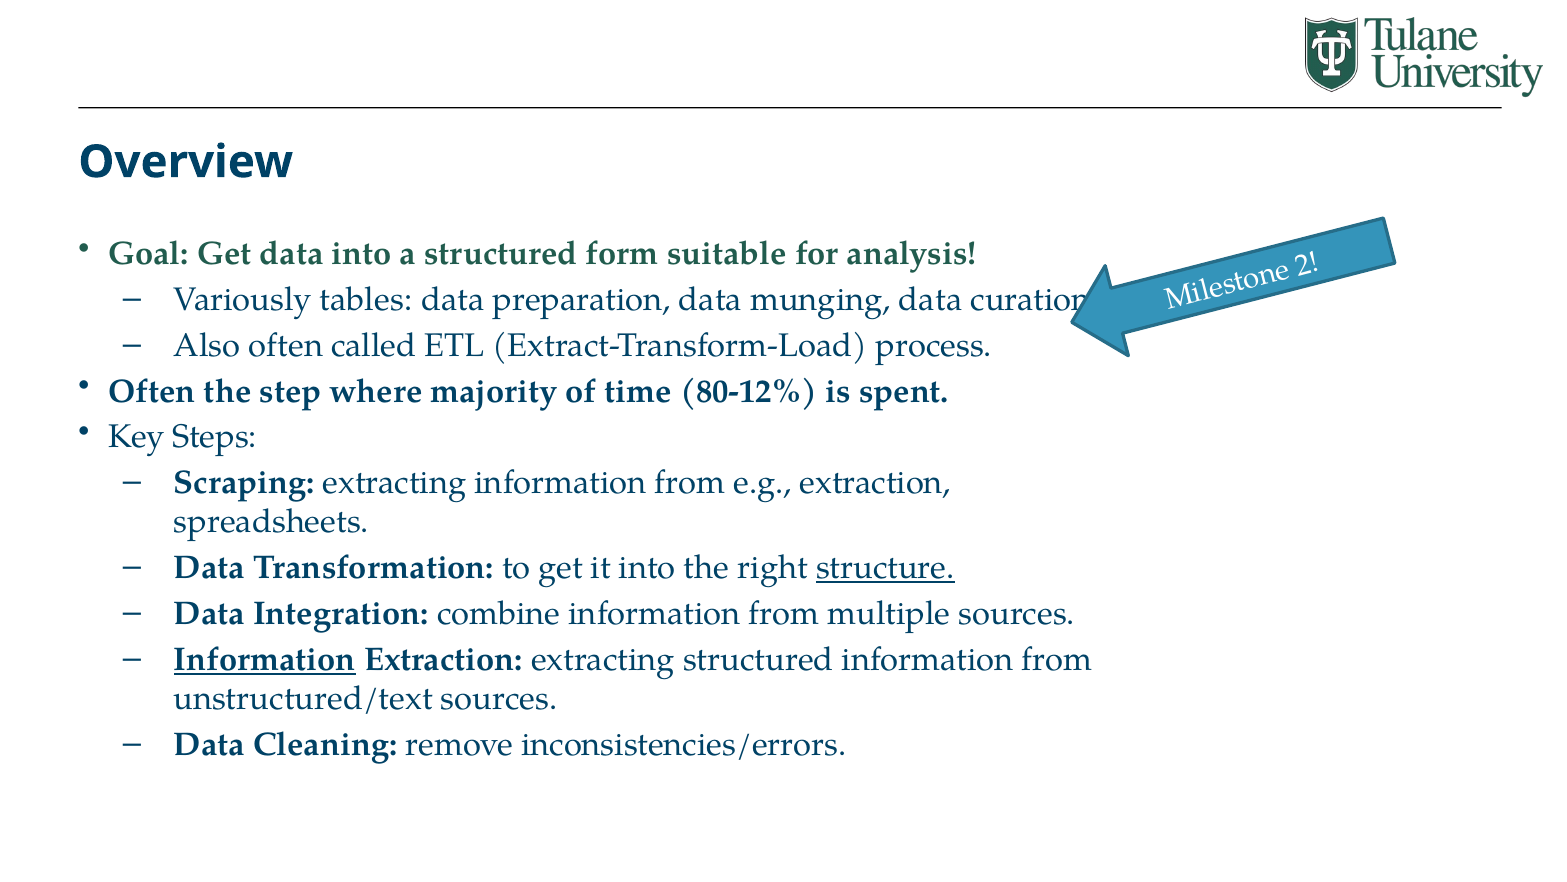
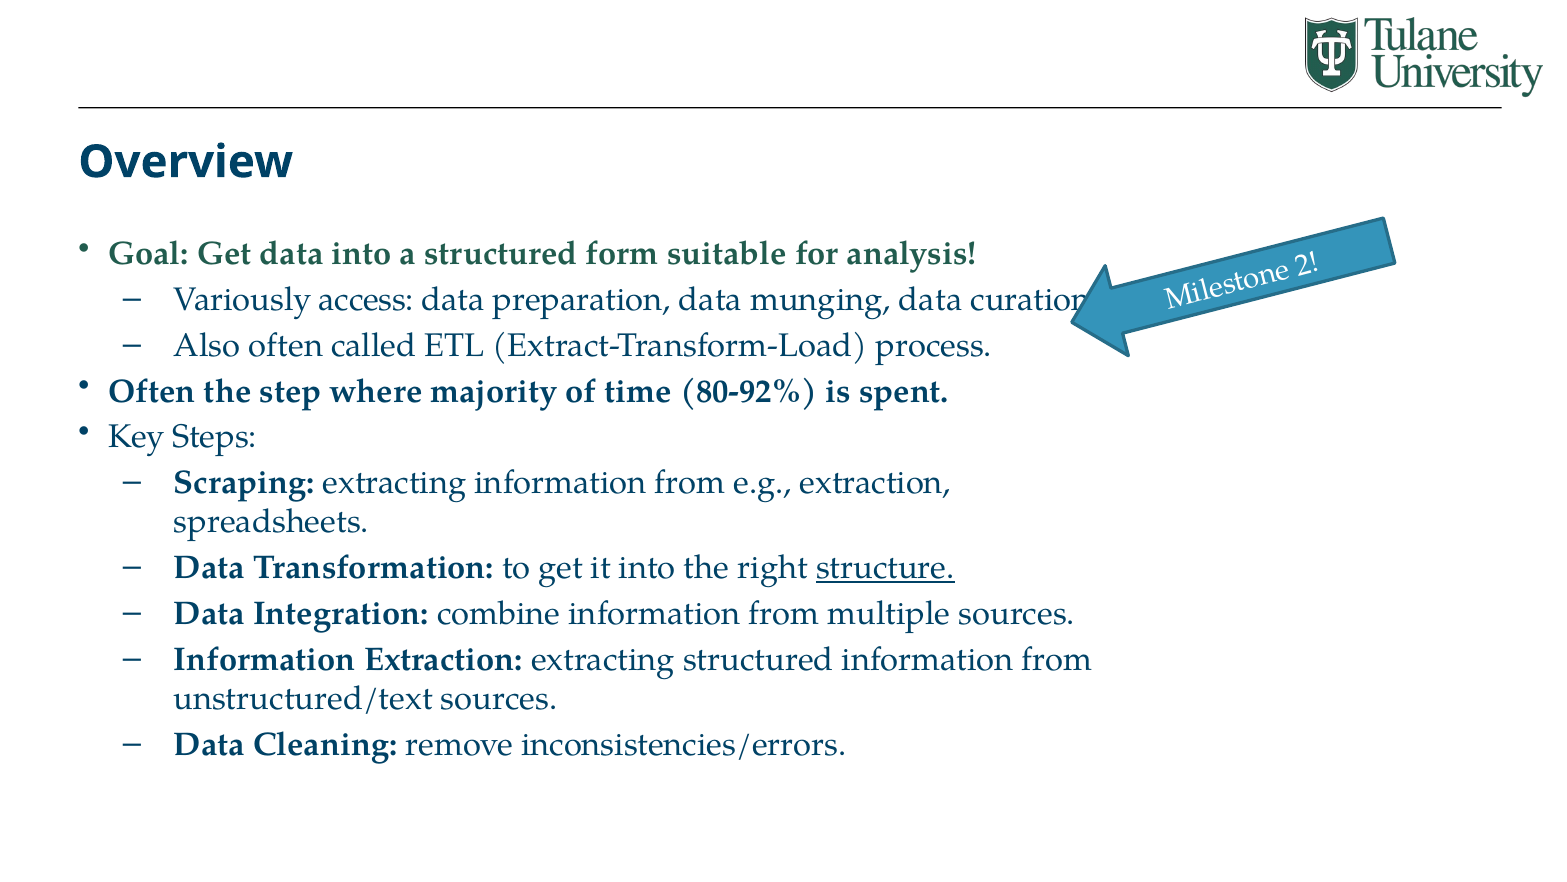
tables: tables -> access
80-12%: 80-12% -> 80-92%
Information at (265, 659) underline: present -> none
